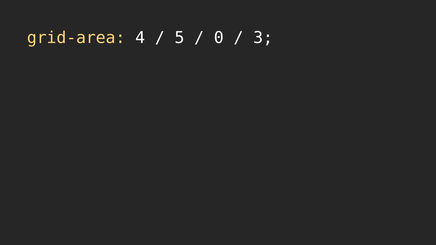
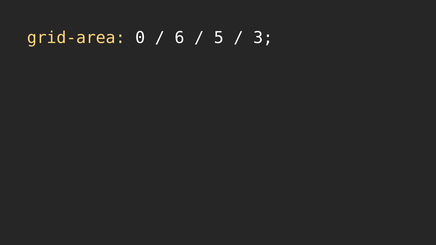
4: 4 -> 0
5: 5 -> 6
0: 0 -> 5
